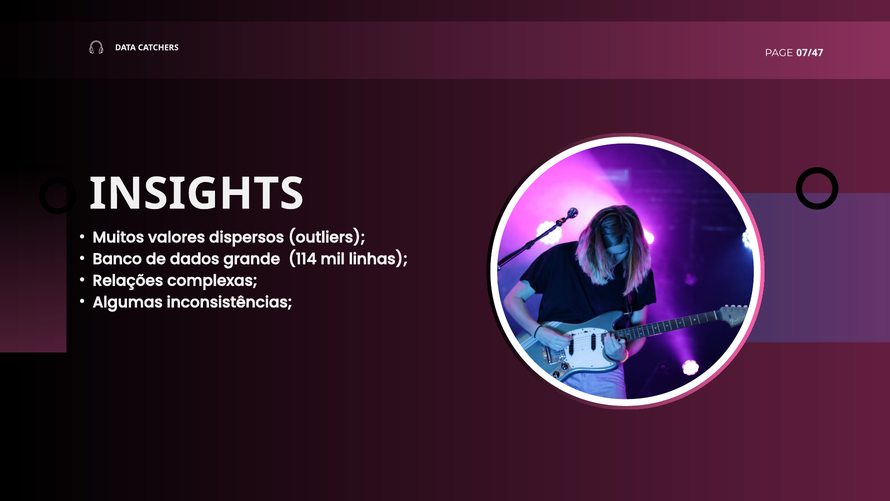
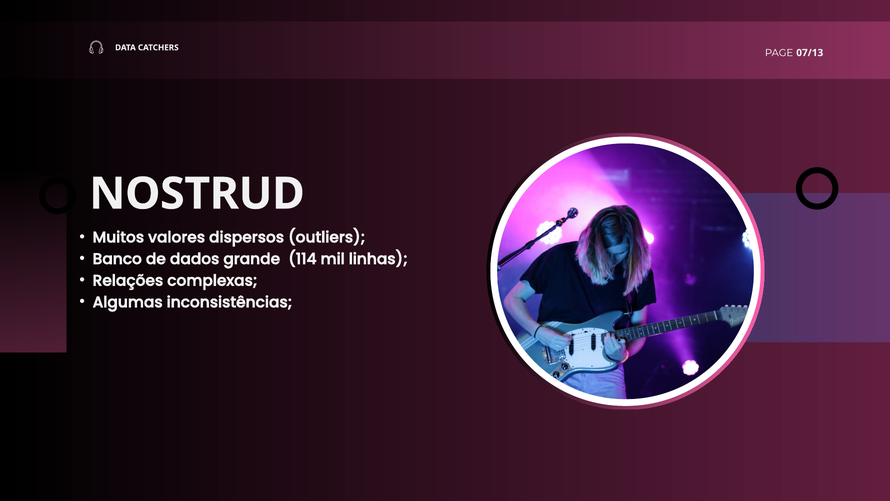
07/47: 07/47 -> 07/13
INSIGHTS: INSIGHTS -> NOSTRUD
